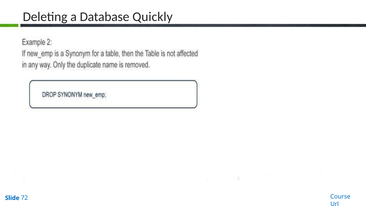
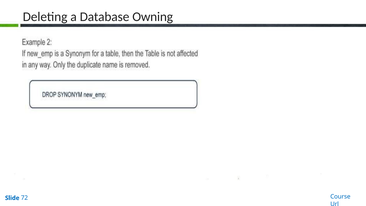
Quickly: Quickly -> Owning
